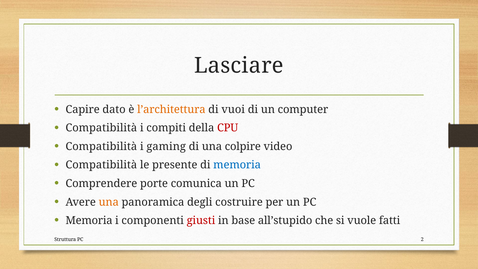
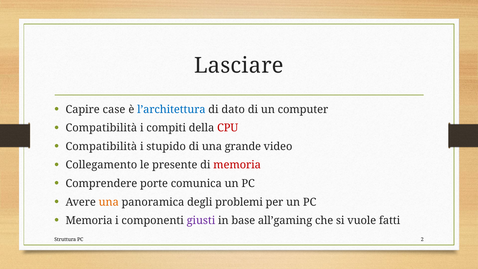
dato: dato -> case
l’architettura colour: orange -> blue
vuoi: vuoi -> dato
gaming: gaming -> stupido
colpire: colpire -> grande
Compatibilità at (101, 165): Compatibilità -> Collegamento
memoria at (237, 165) colour: blue -> red
costruire: costruire -> problemi
giusti colour: red -> purple
all’stupido: all’stupido -> all’gaming
